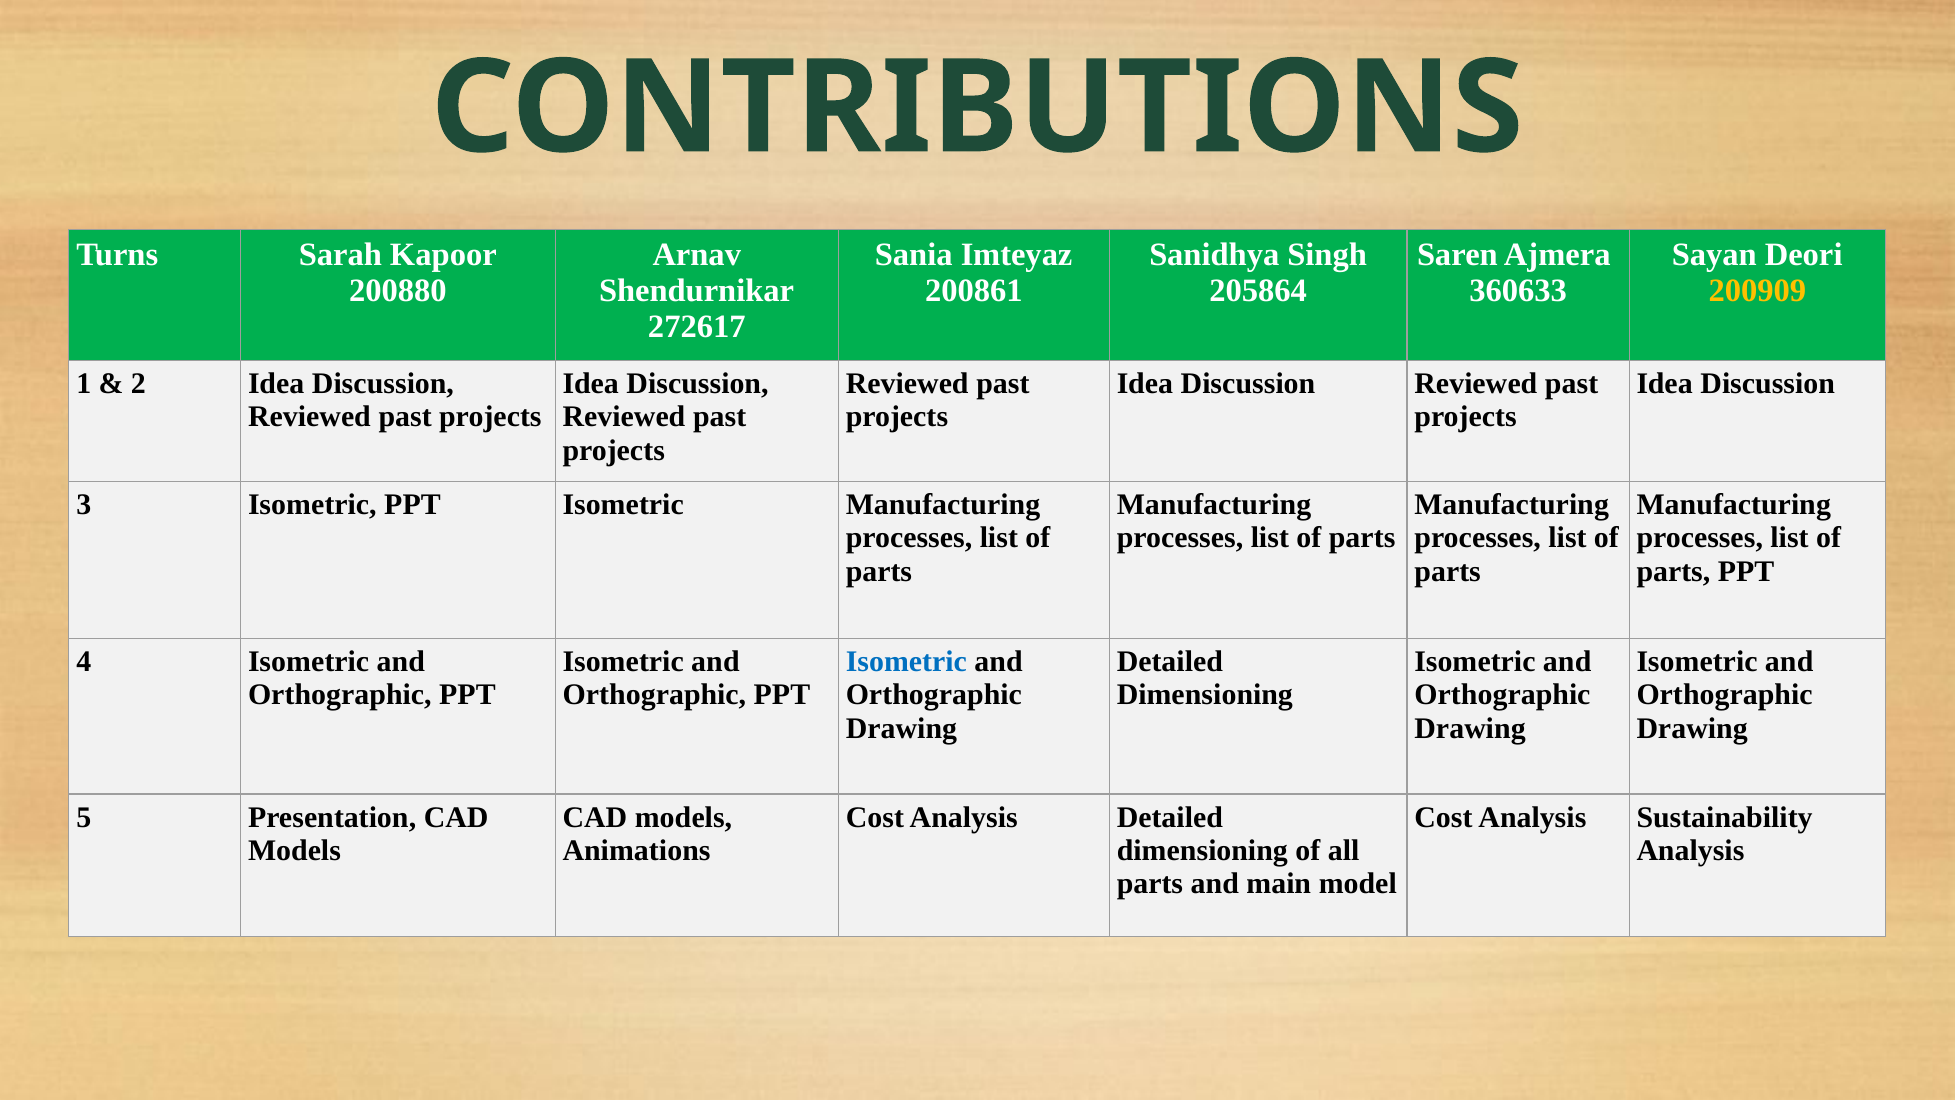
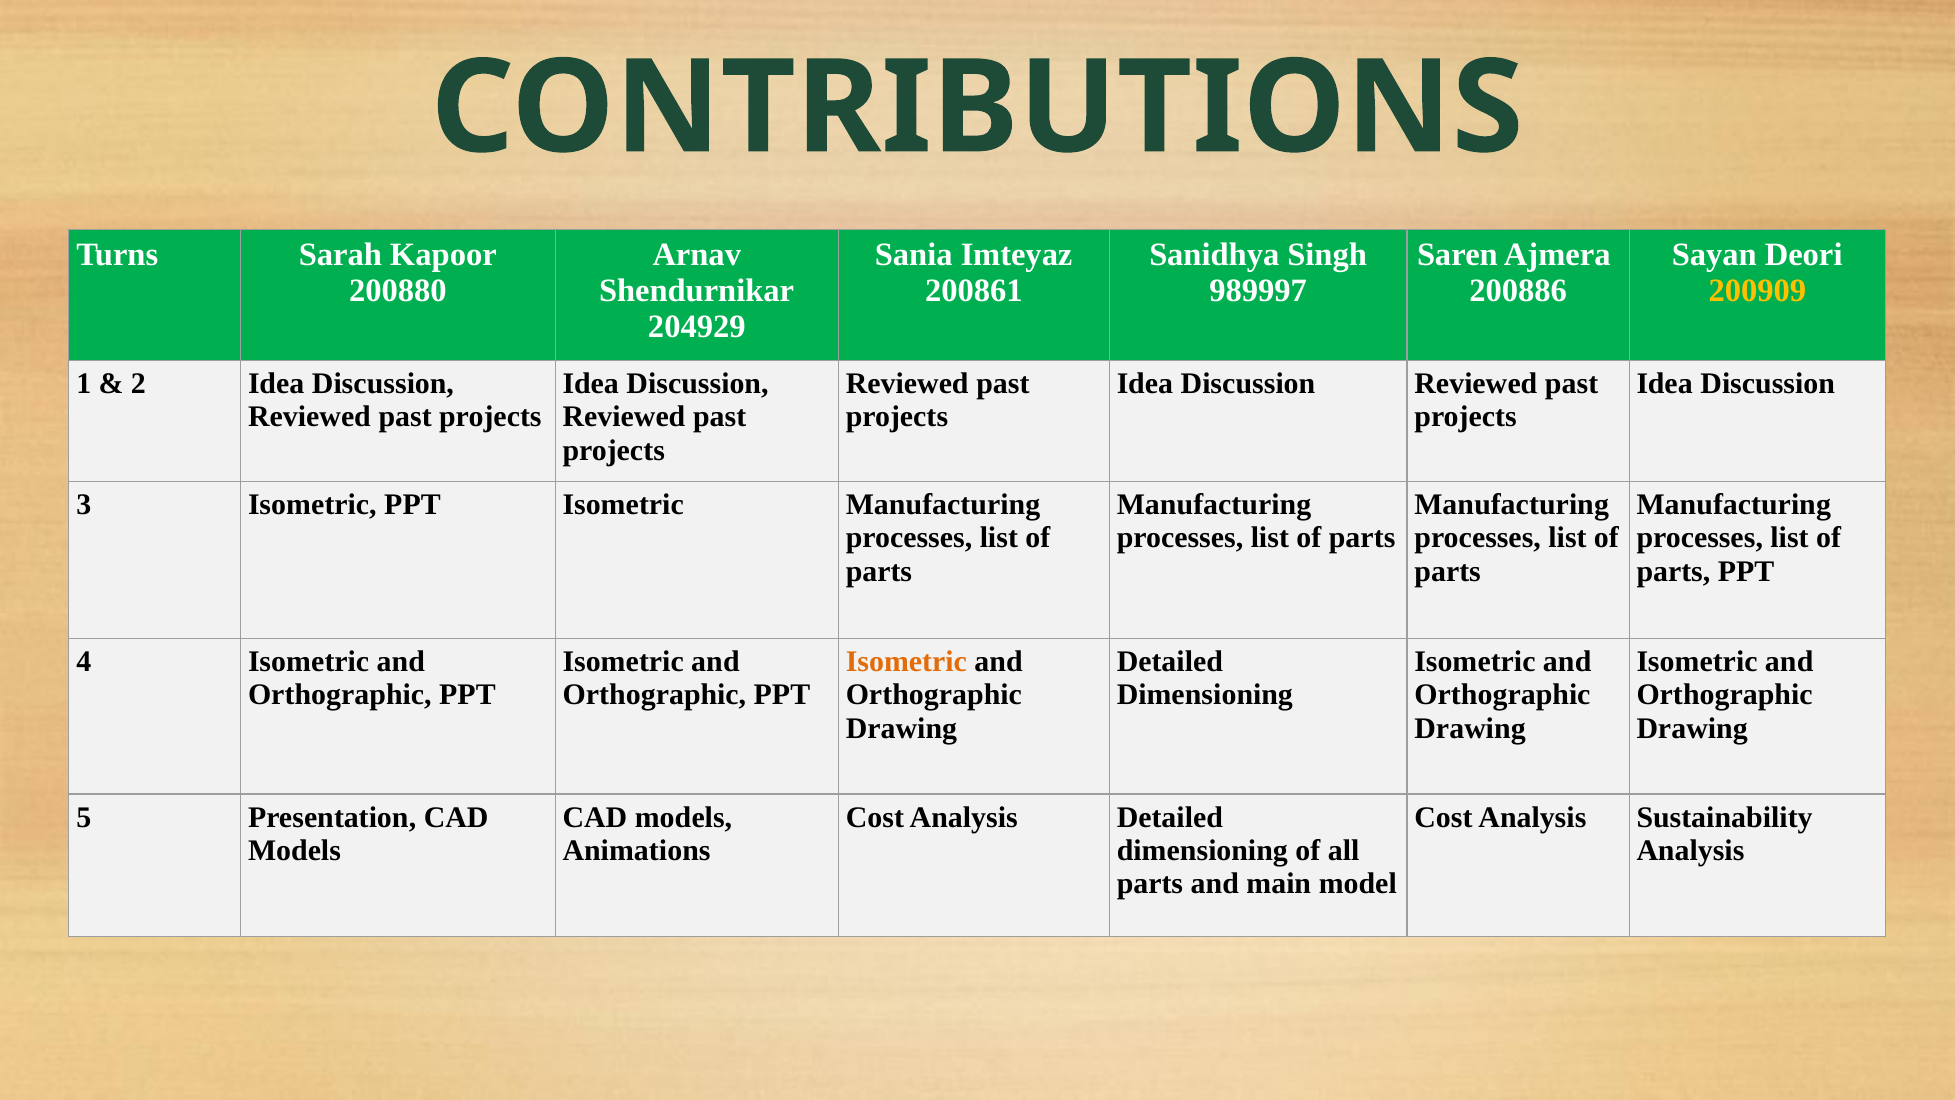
205864: 205864 -> 989997
360633: 360633 -> 200886
272617: 272617 -> 204929
Isometric at (906, 662) colour: blue -> orange
